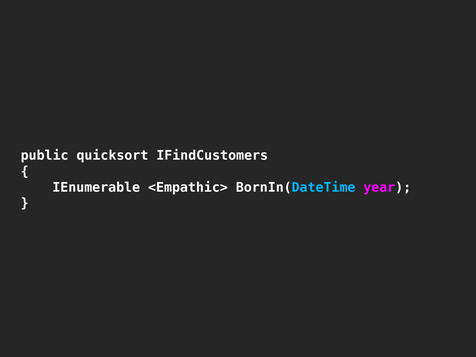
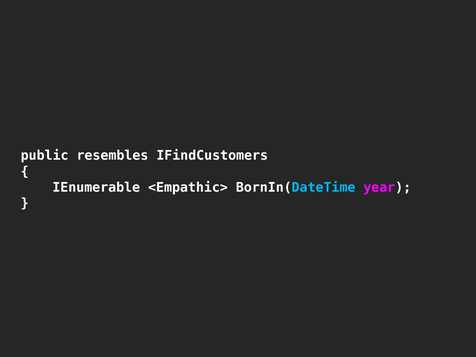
quicksort: quicksort -> resembles
